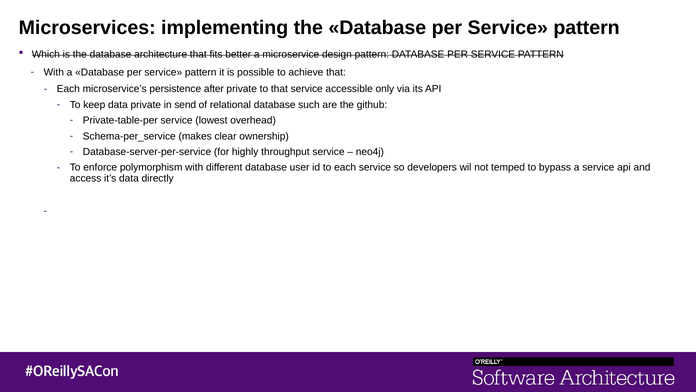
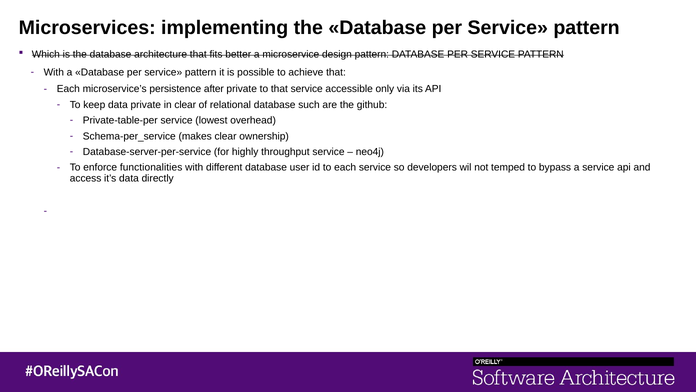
in send: send -> clear
polymorphism: polymorphism -> functionalities
